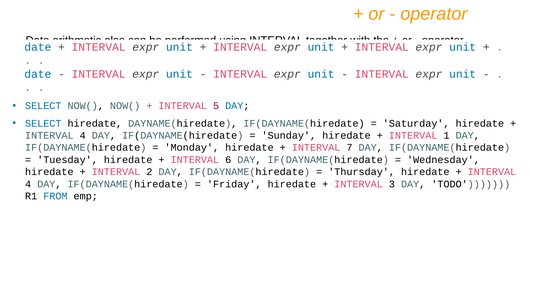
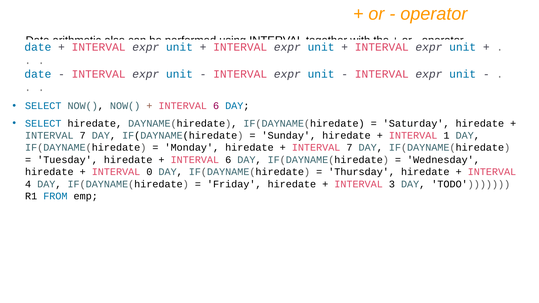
5 at (216, 106): 5 -> 6
4 at (83, 136): 4 -> 7
2: 2 -> 0
